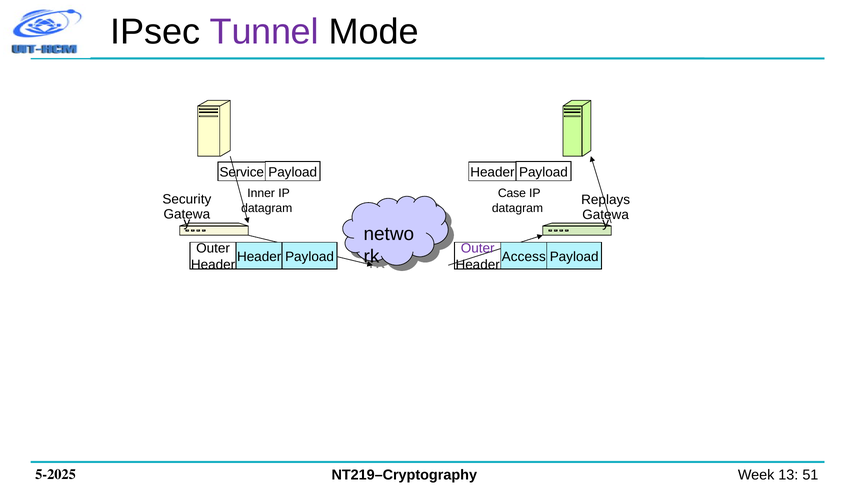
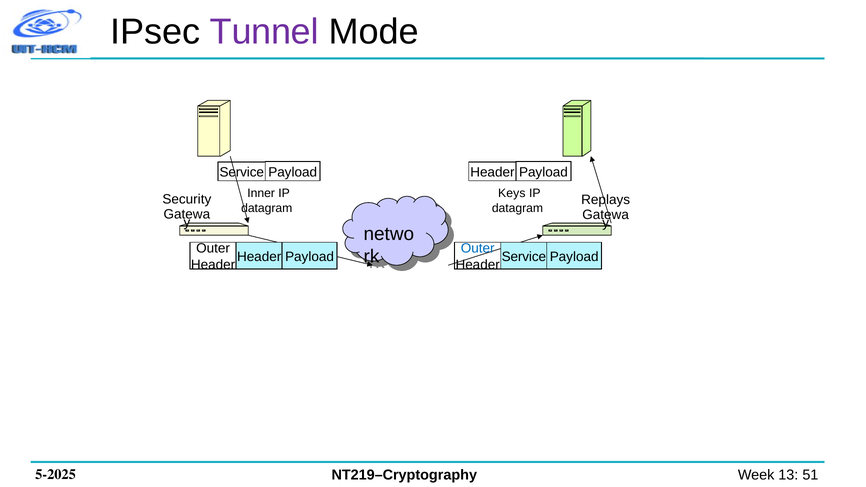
Case: Case -> Keys
Outer at (478, 249) colour: purple -> blue
Access at (524, 257): Access -> Service
